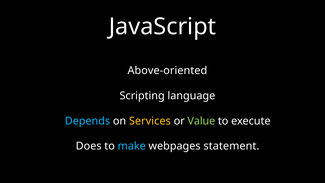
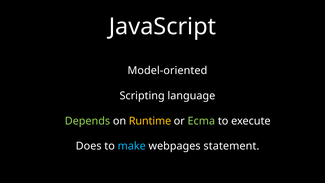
Above-oriented: Above-oriented -> Model-oriented
Depends colour: light blue -> light green
Services: Services -> Runtime
Value: Value -> Ecma
